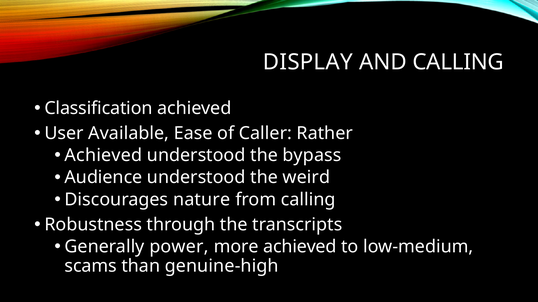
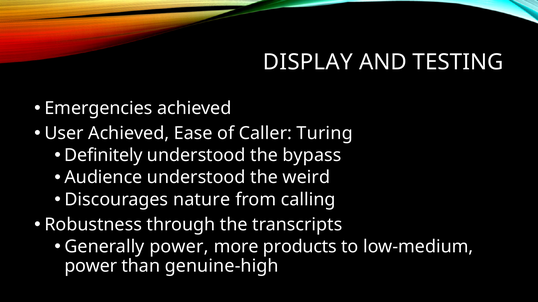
AND CALLING: CALLING -> TESTING
Classification: Classification -> Emergencies
User Available: Available -> Achieved
Rather: Rather -> Turing
Achieved at (103, 156): Achieved -> Definitely
more achieved: achieved -> products
scams at (91, 267): scams -> power
